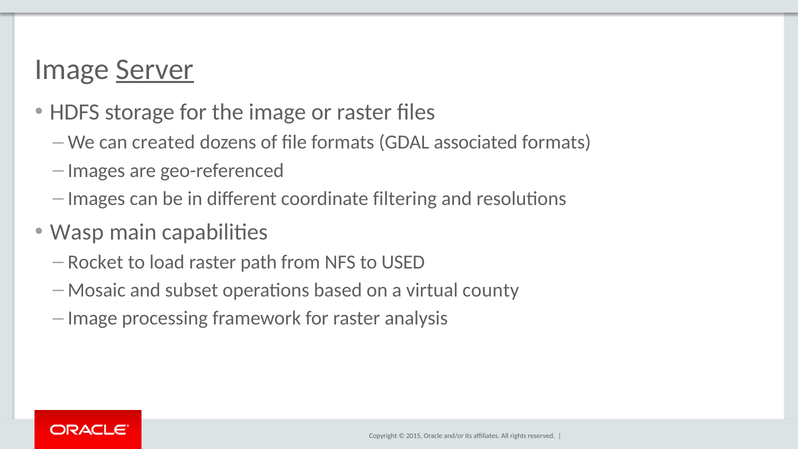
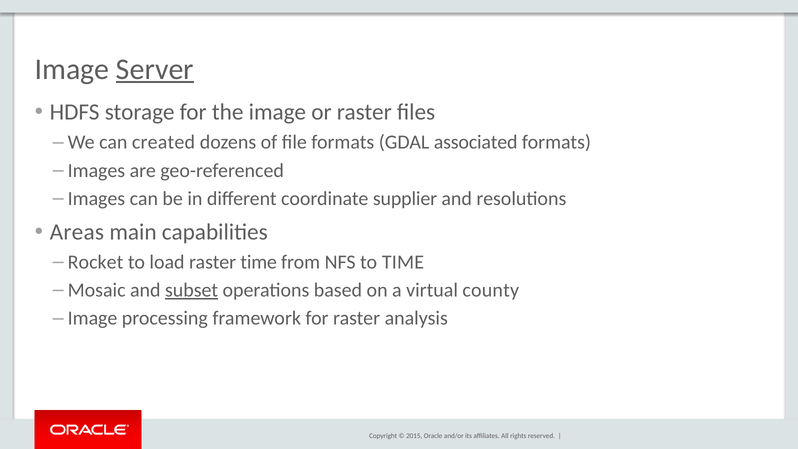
filtering: filtering -> supplier
Wasp: Wasp -> Areas
raster path: path -> time
to USED: USED -> TIME
subset underline: none -> present
